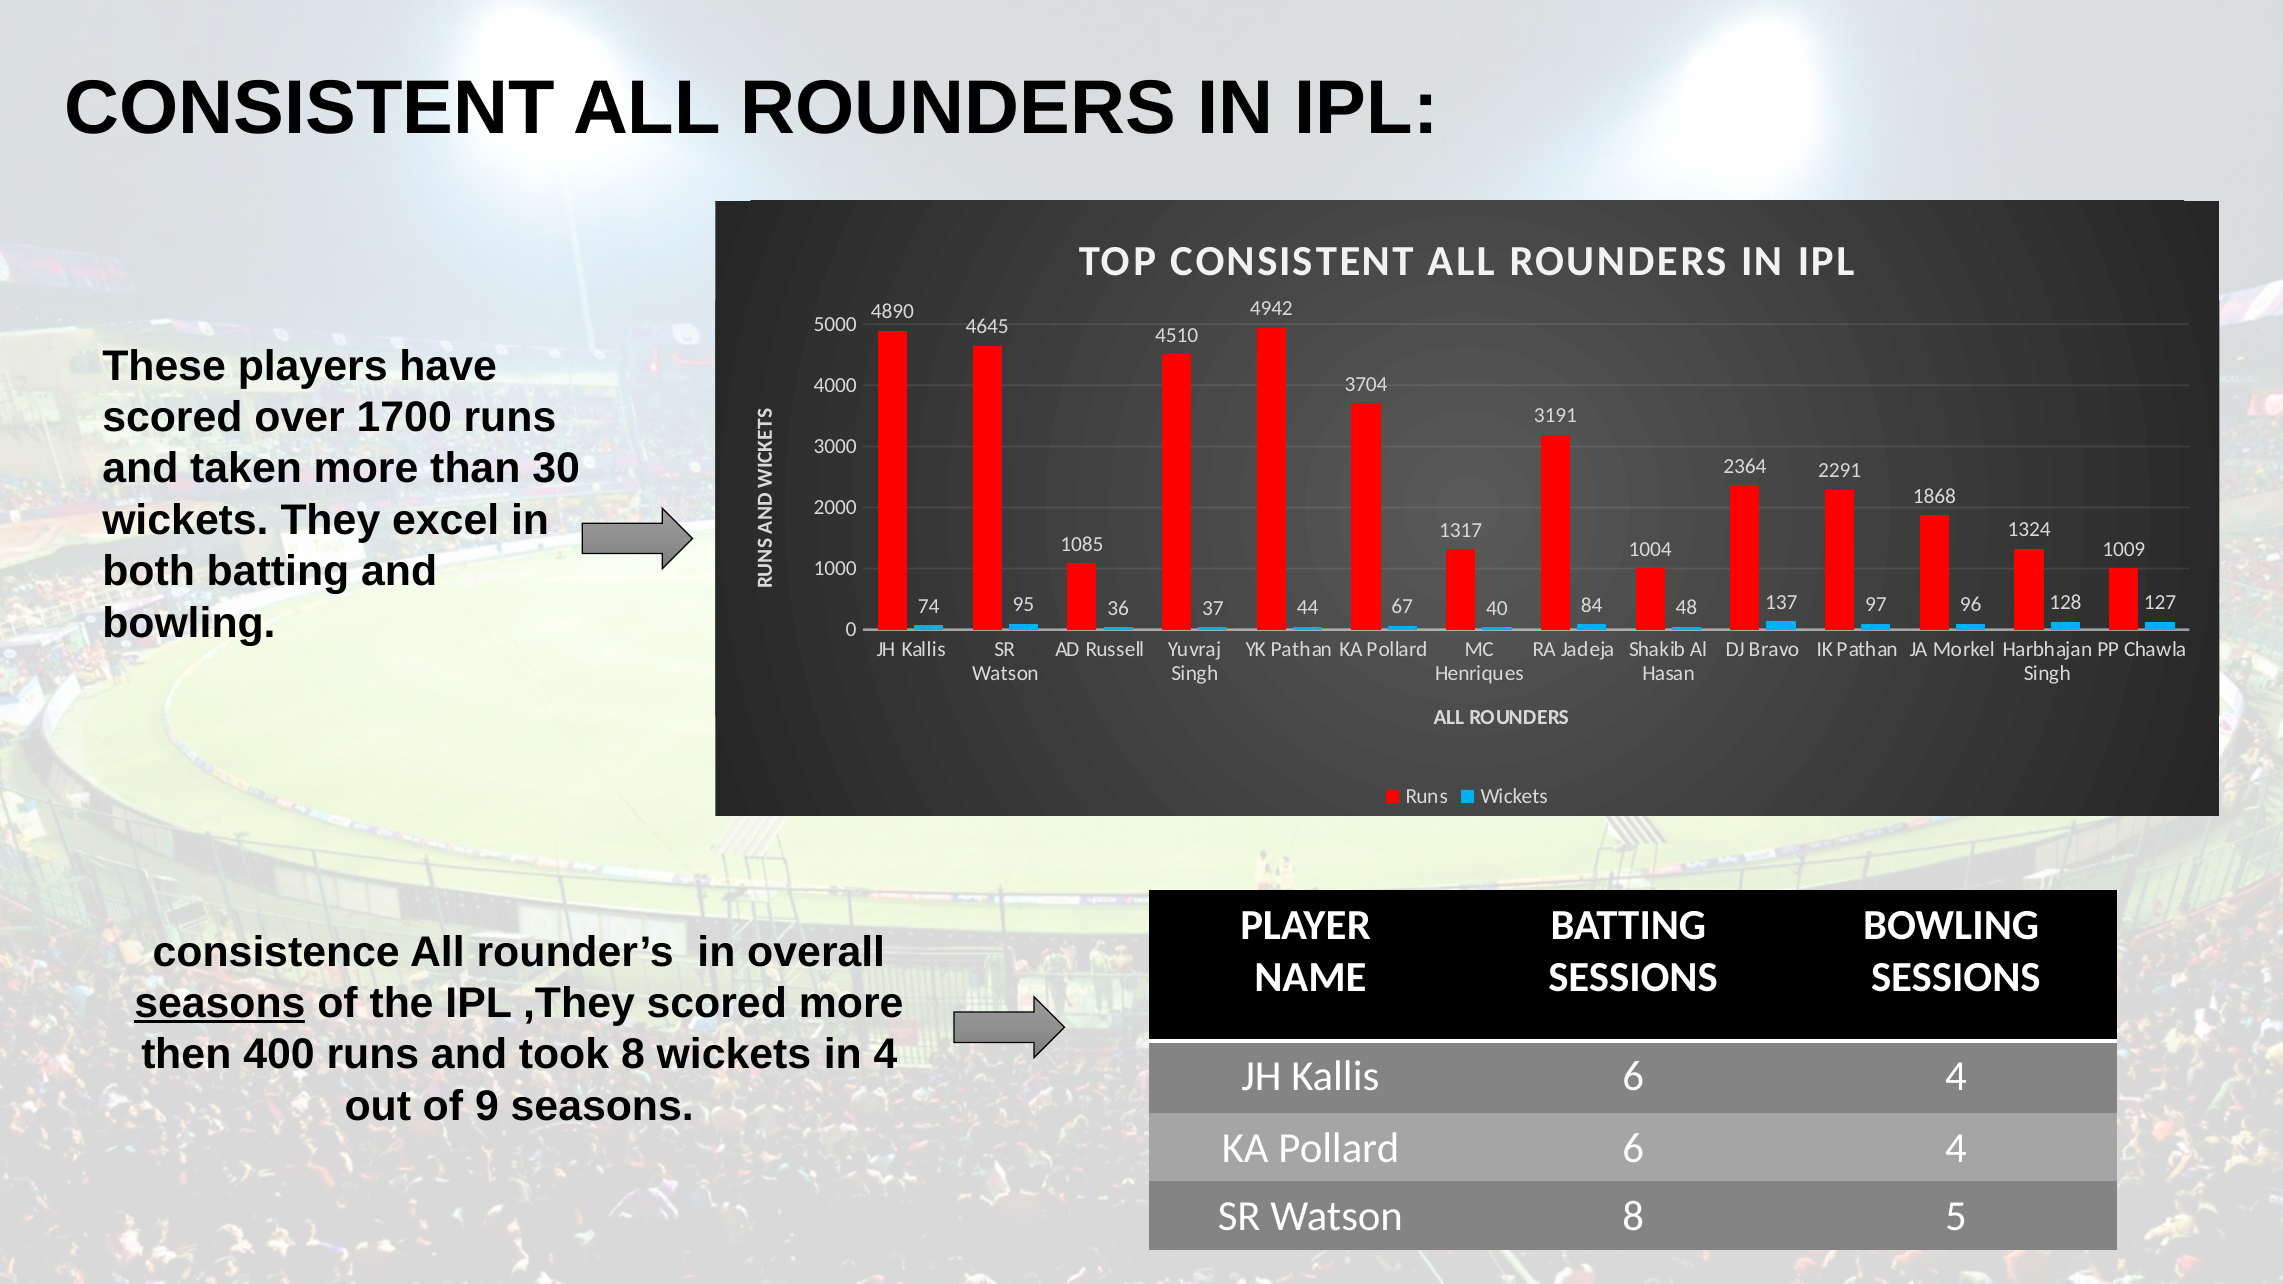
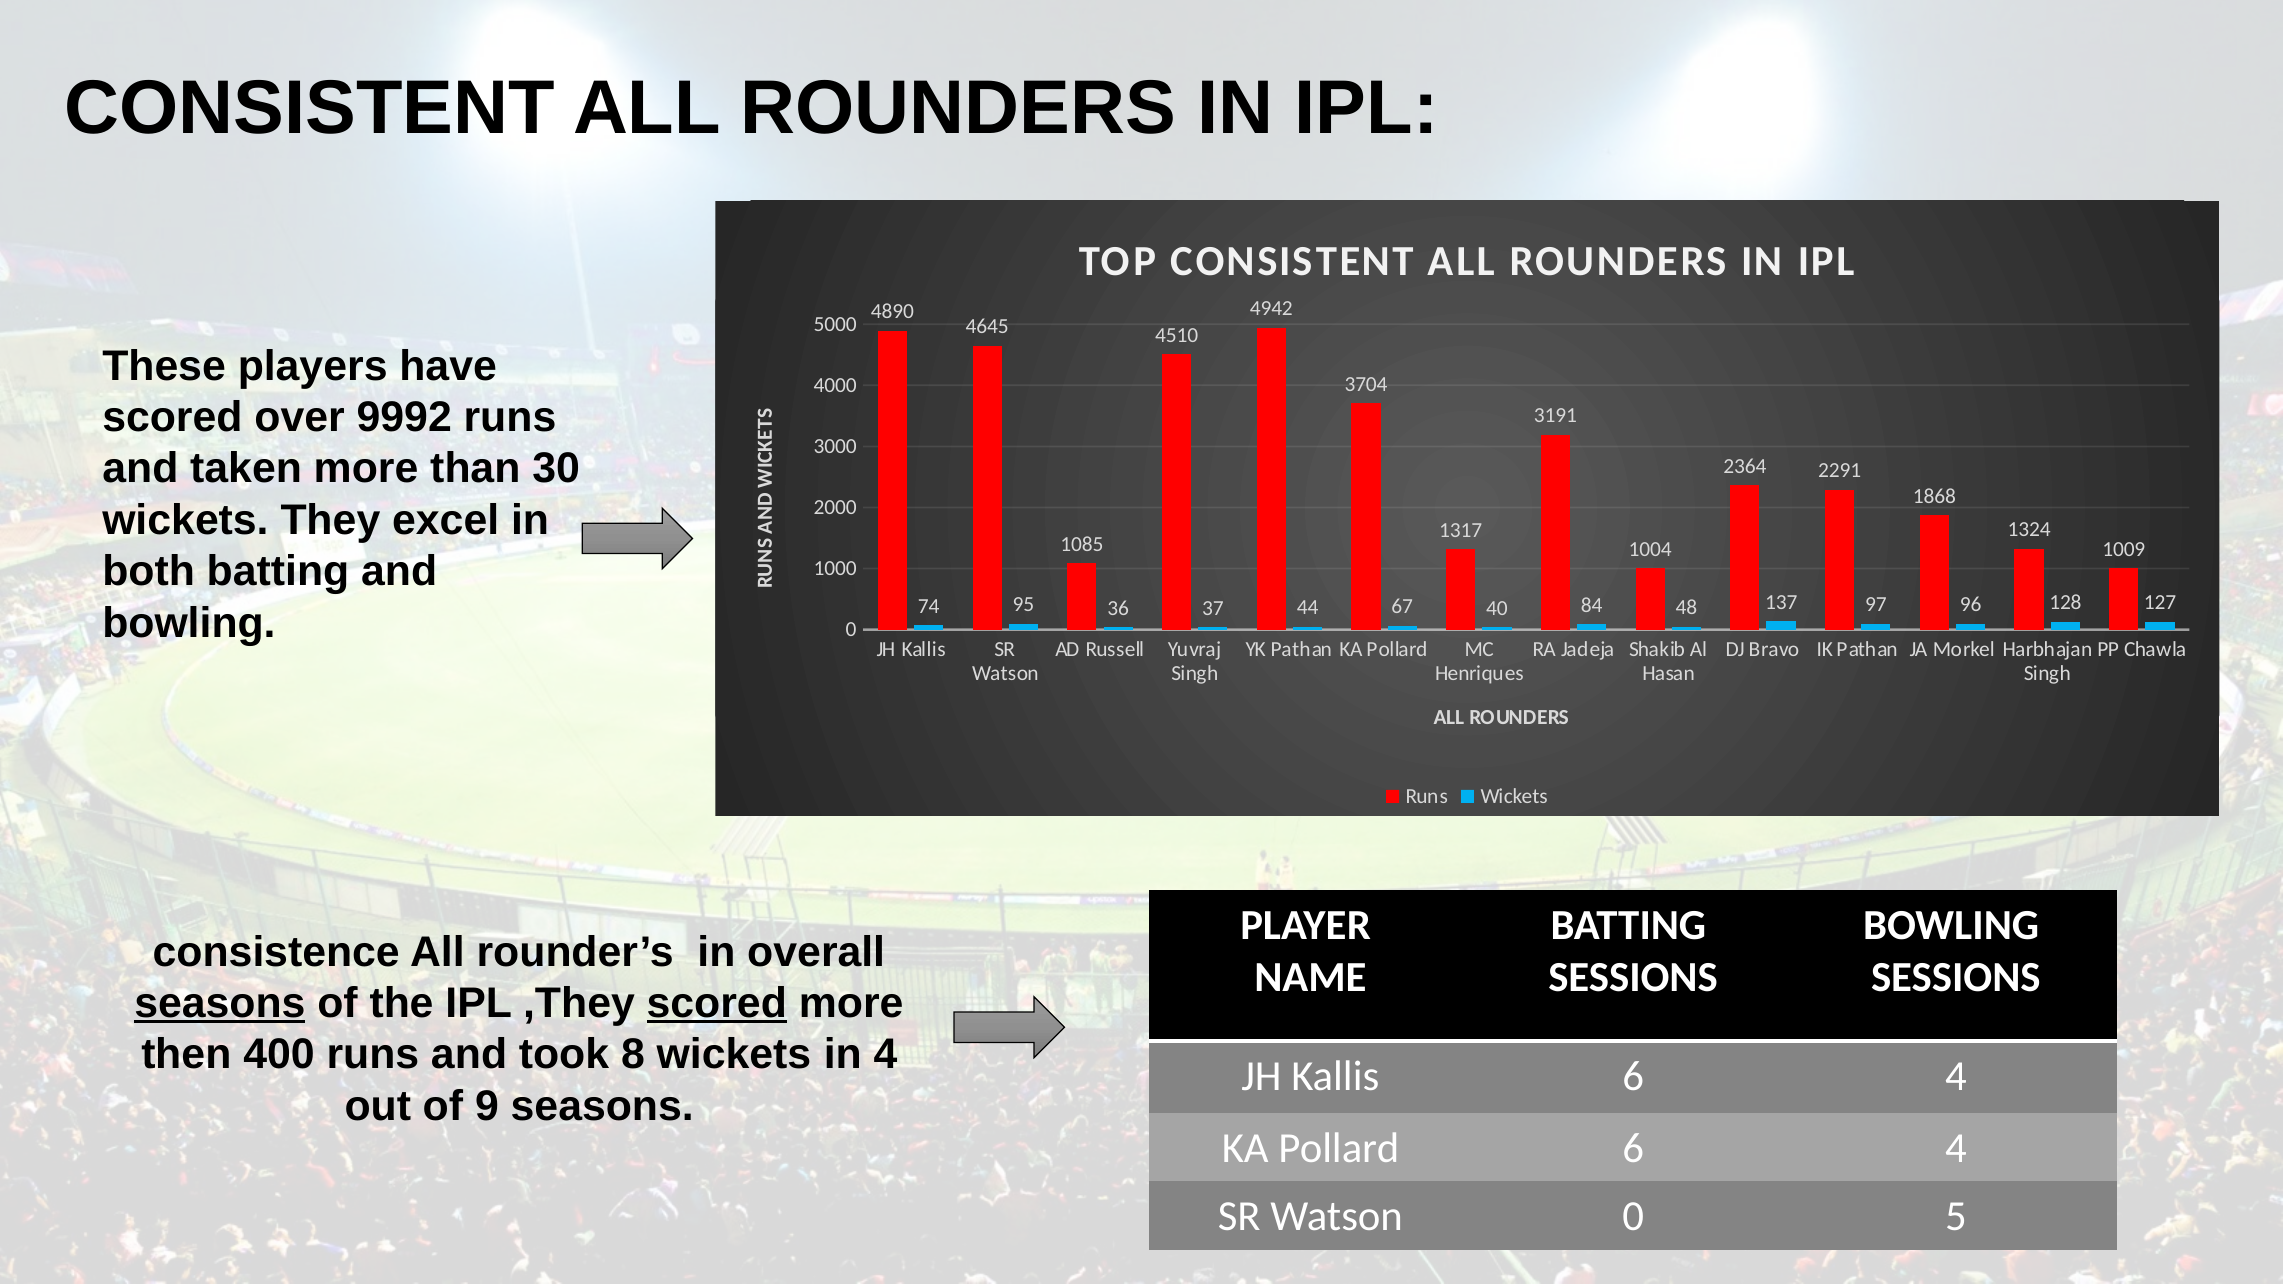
1700: 1700 -> 9992
scored at (717, 1004) underline: none -> present
Watson 8: 8 -> 0
